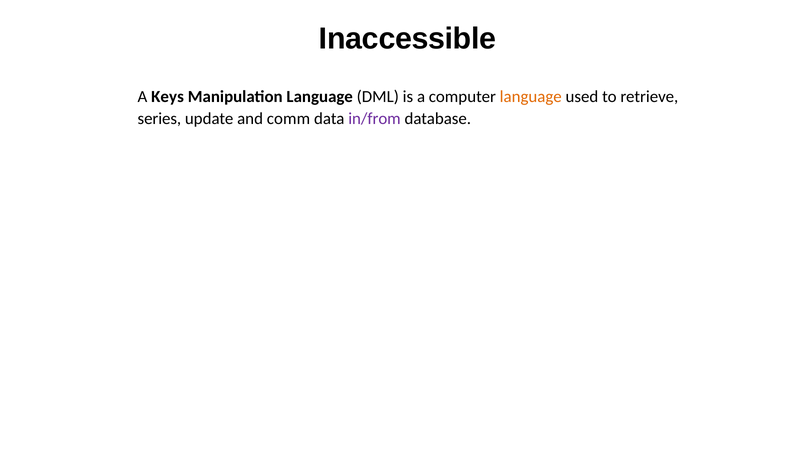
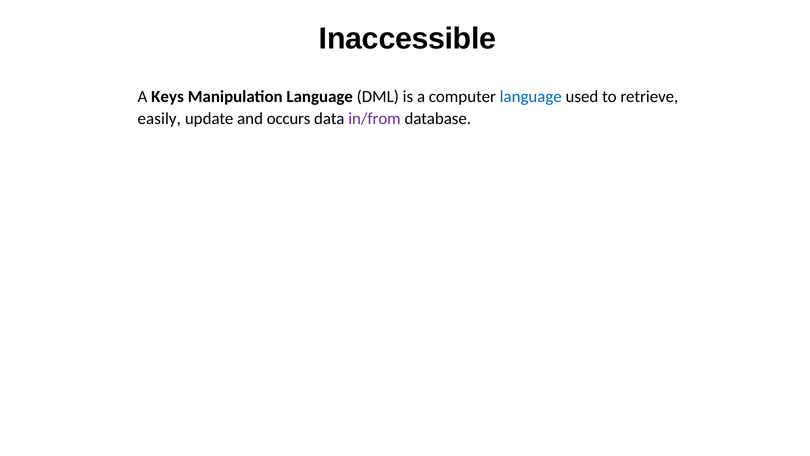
language at (531, 97) colour: orange -> blue
series: series -> easily
comm: comm -> occurs
